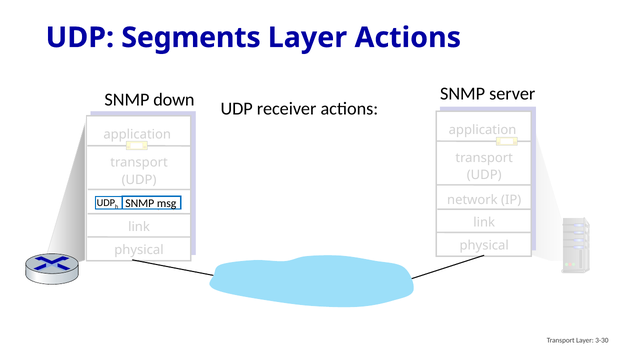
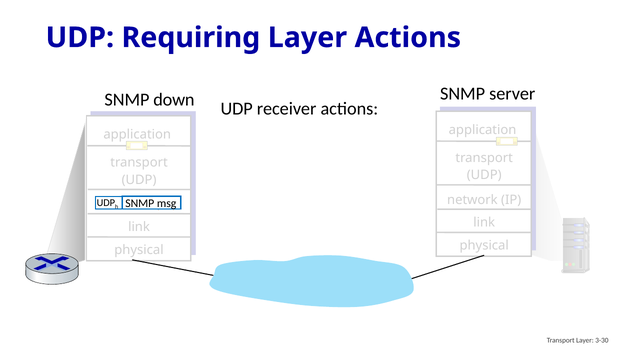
Segments: Segments -> Requiring
